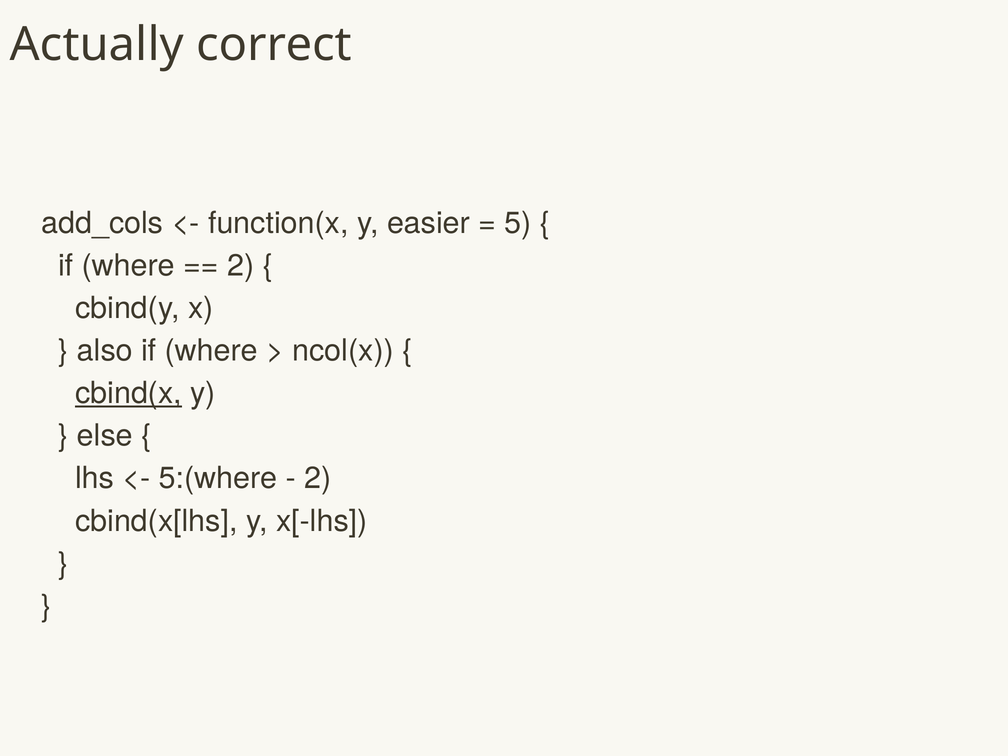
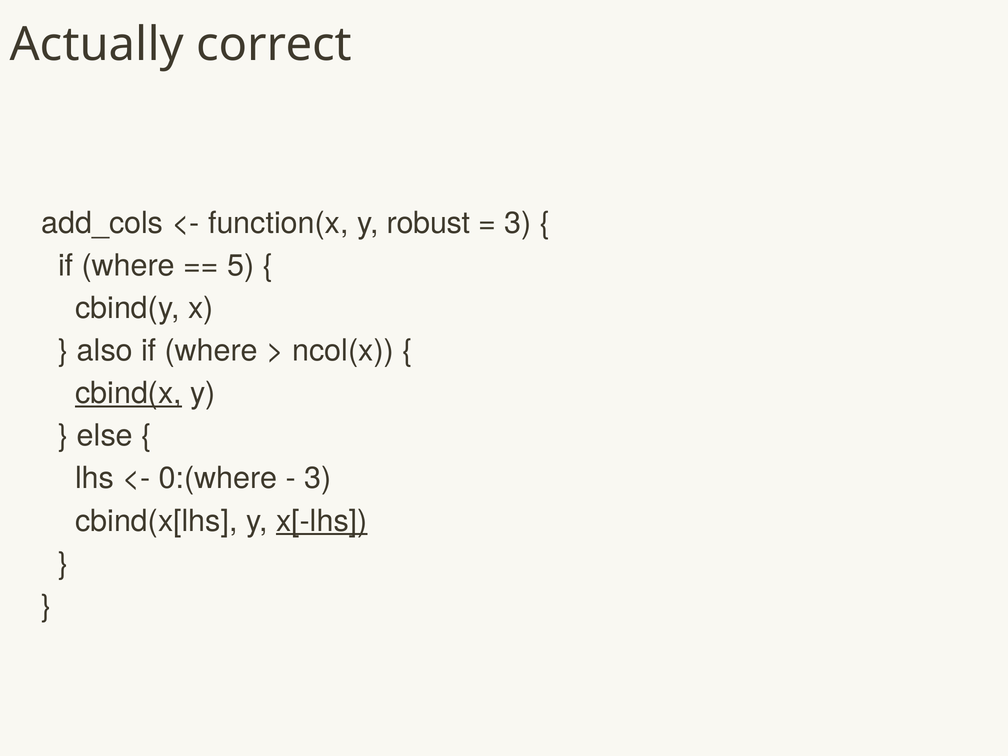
easier: easier -> robust
5 at (518, 223): 5 -> 3
2 at (241, 266): 2 -> 5
5:(where: 5:(where -> 0:(where
2 at (318, 478): 2 -> 3
x[-lhs underline: none -> present
